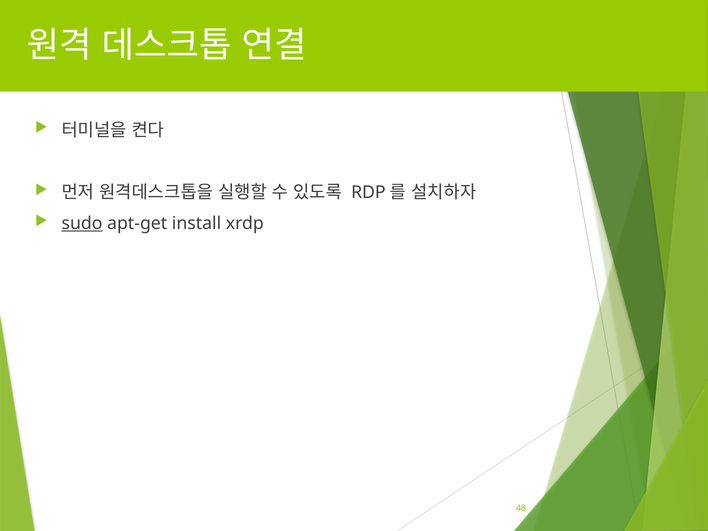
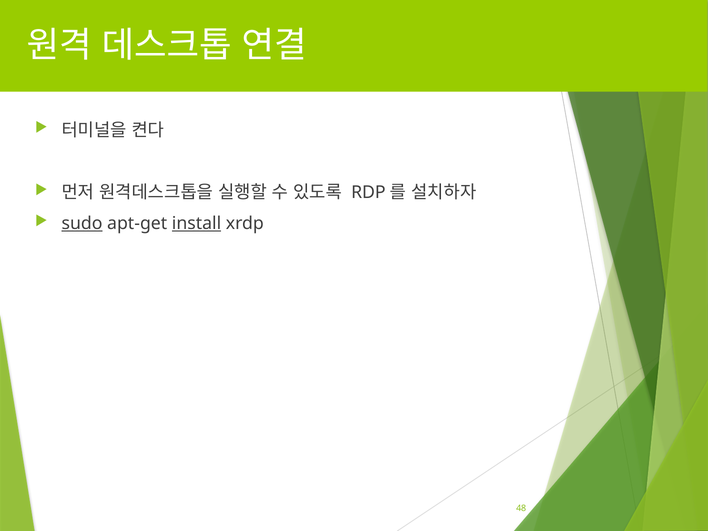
install underline: none -> present
